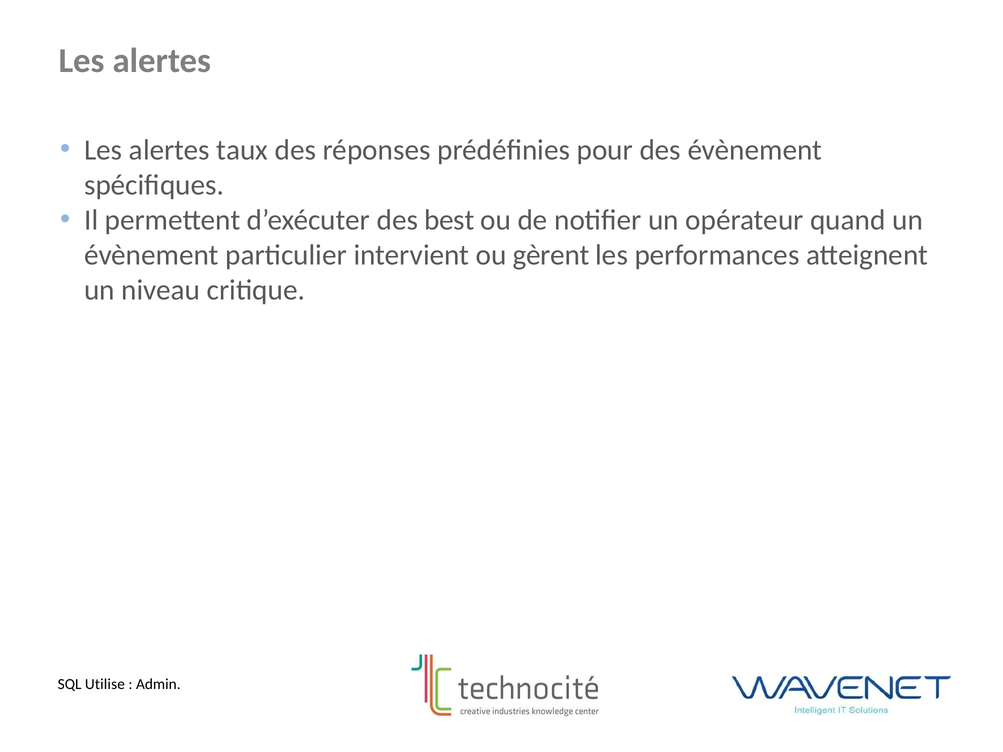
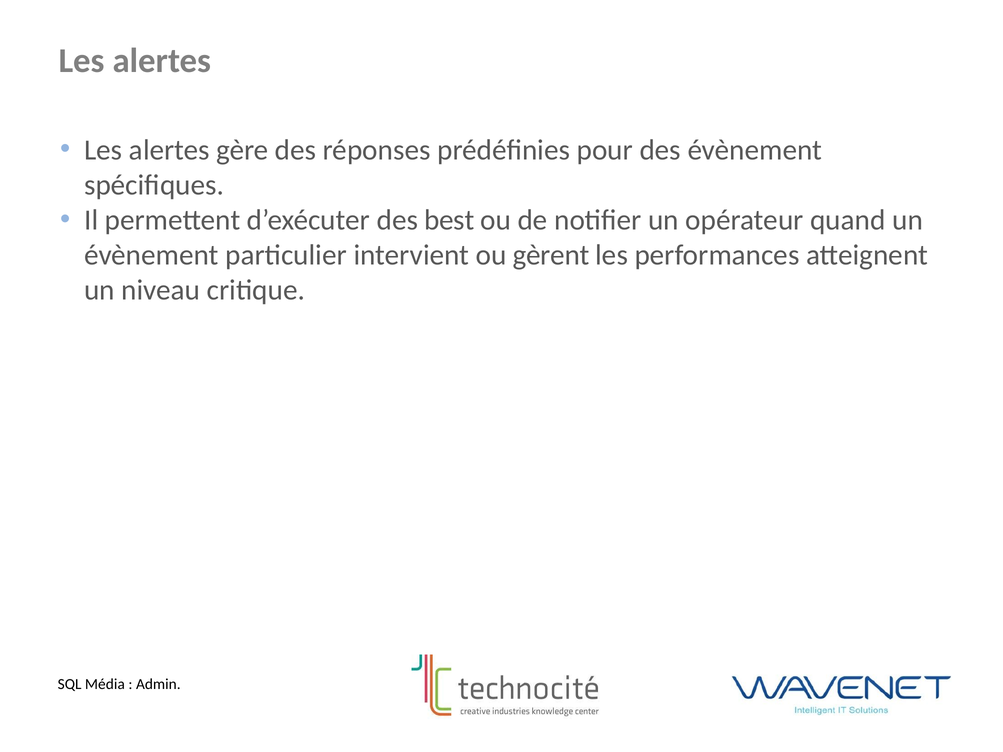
taux: taux -> gère
Utilise: Utilise -> Média
